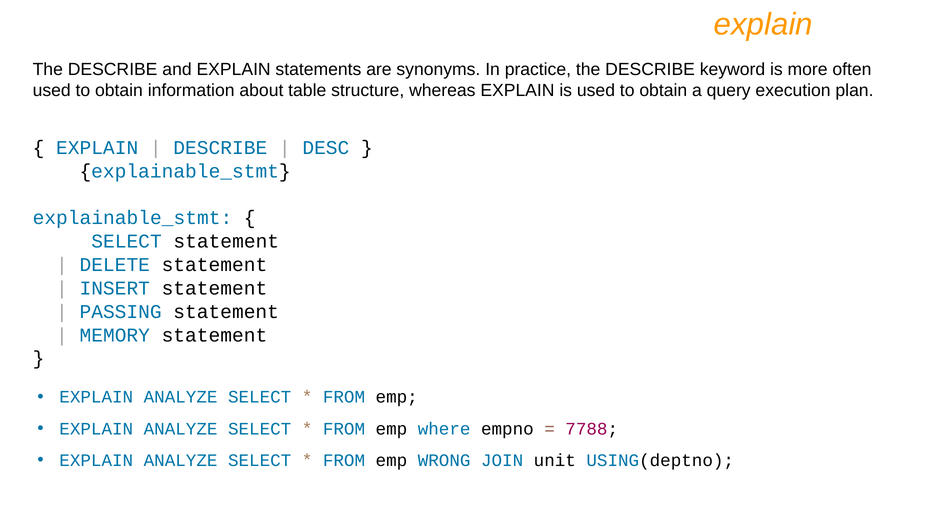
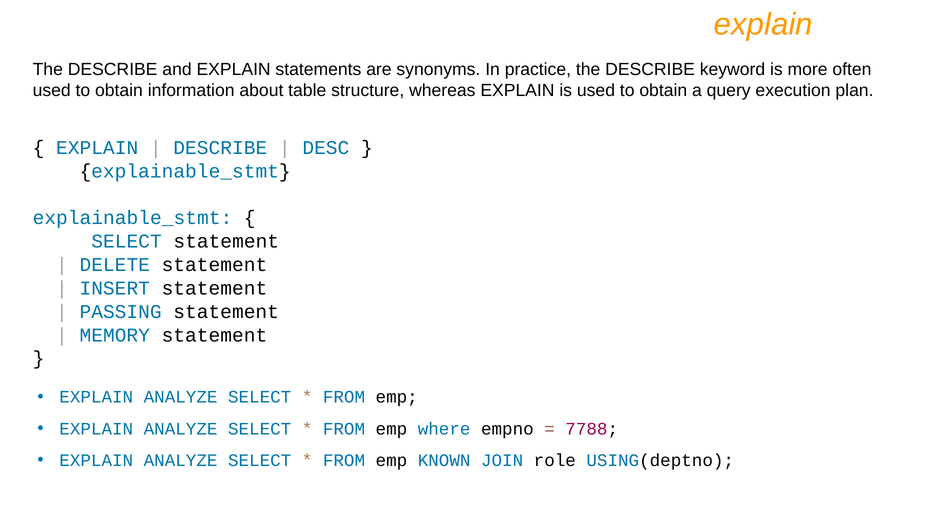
WRONG: WRONG -> KNOWN
unit: unit -> role
